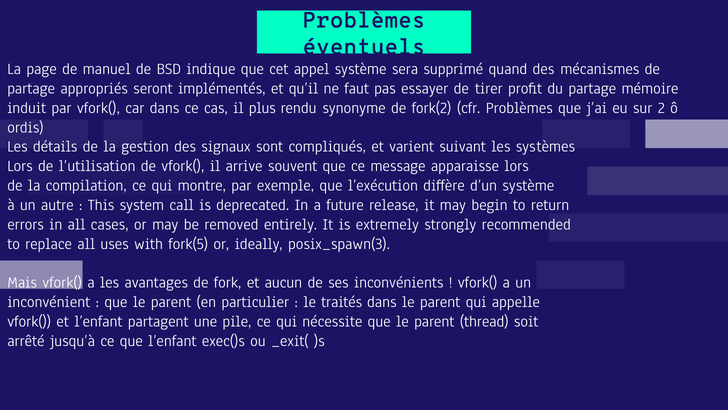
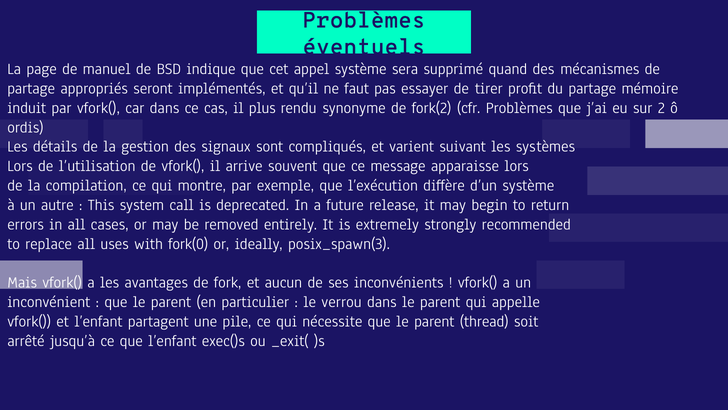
fork(5: fork(5 -> fork(0
traités: traités -> verrou
